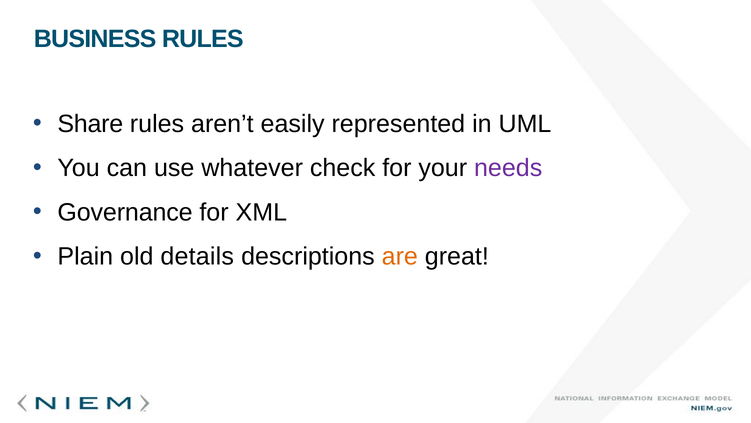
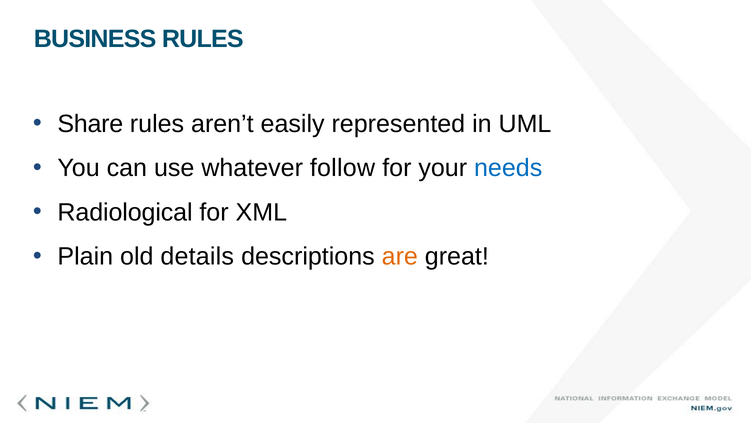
check: check -> follow
needs colour: purple -> blue
Governance: Governance -> Radiological
